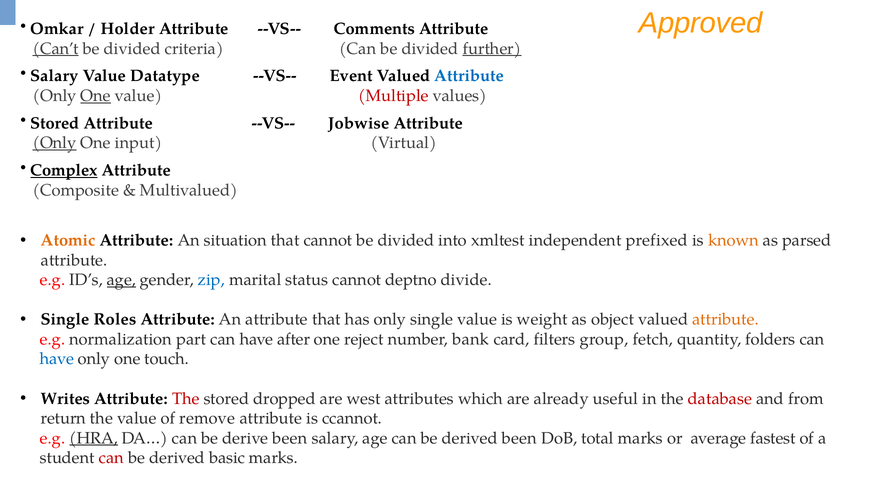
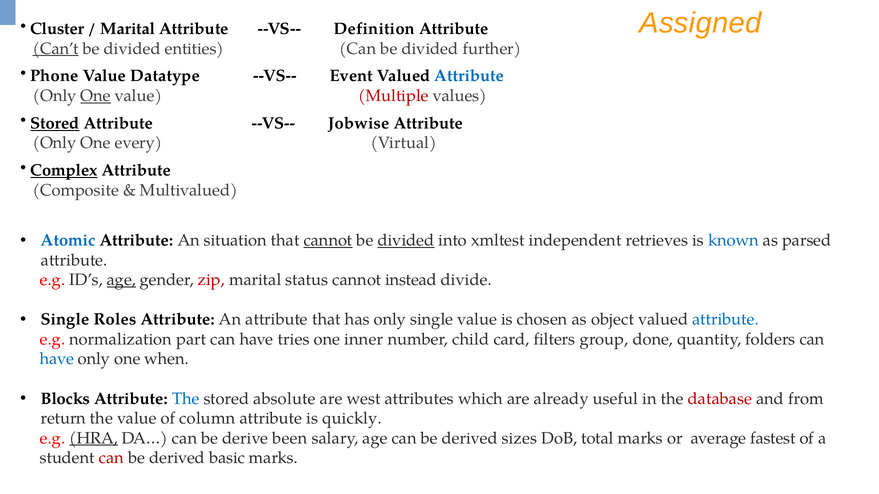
Approved: Approved -> Assigned
Omkar: Omkar -> Cluster
Holder at (128, 29): Holder -> Marital
Comments: Comments -> Definition
criteria: criteria -> entities
further underline: present -> none
Salary at (54, 76): Salary -> Phone
Stored at (55, 123) underline: none -> present
Only at (55, 143) underline: present -> none
input: input -> every
Atomic colour: orange -> blue
cannot at (328, 241) underline: none -> present
divided at (406, 241) underline: none -> present
prefixed: prefixed -> retrieves
known colour: orange -> blue
zip colour: blue -> red
deptno: deptno -> instead
weight: weight -> chosen
attribute at (725, 320) colour: orange -> blue
after: after -> tries
reject: reject -> inner
bank: bank -> child
fetch: fetch -> done
touch: touch -> when
Writes: Writes -> Blocks
The at (186, 399) colour: red -> blue
dropped: dropped -> absolute
remove: remove -> column
ccannot: ccannot -> quickly
derived been: been -> sizes
